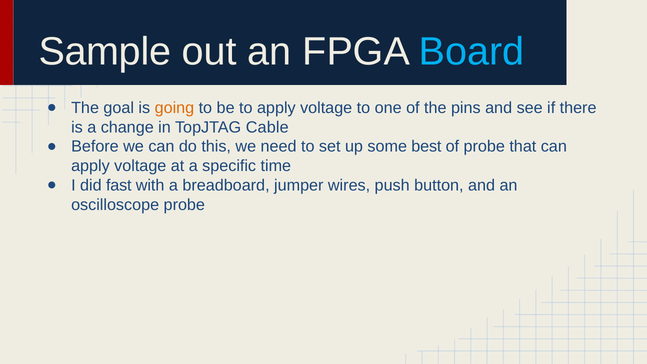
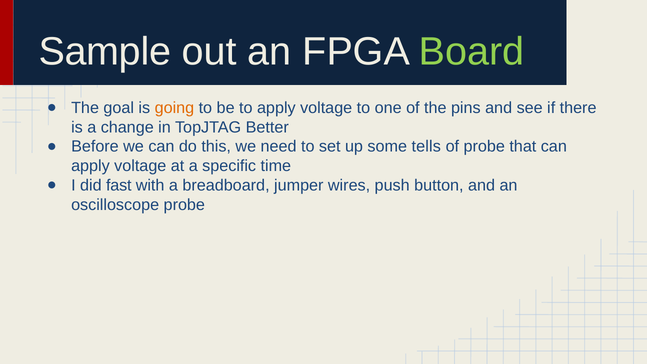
Board colour: light blue -> light green
Cable: Cable -> Better
best: best -> tells
